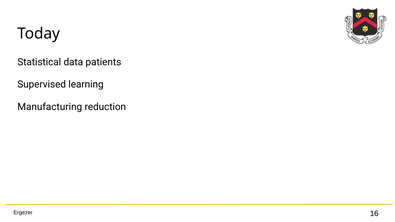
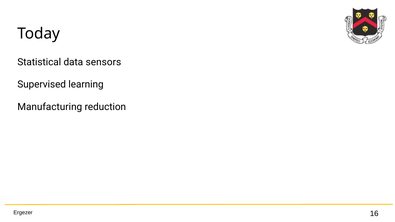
patients: patients -> sensors
